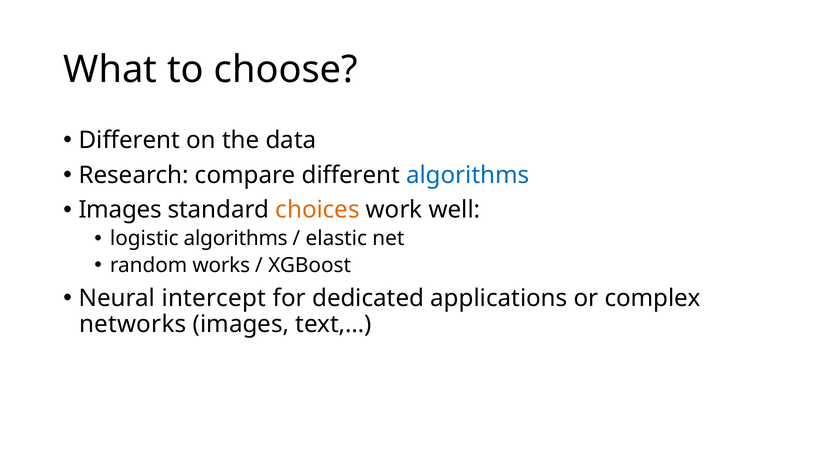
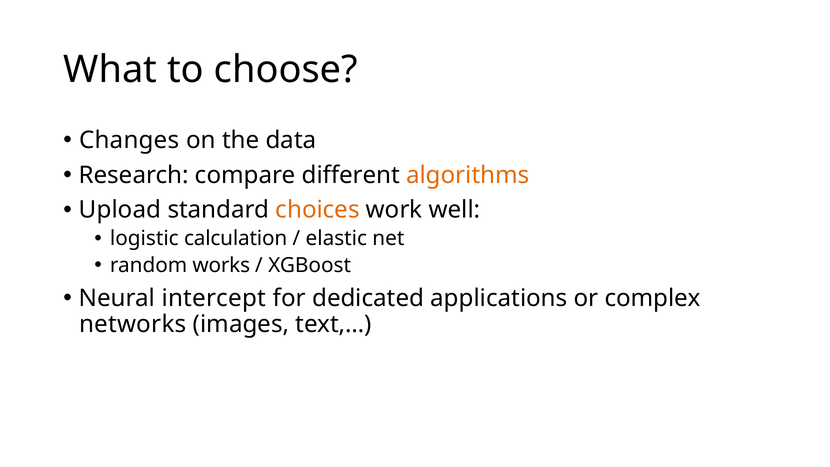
Different at (129, 140): Different -> Changes
algorithms at (468, 175) colour: blue -> orange
Images at (120, 210): Images -> Upload
logistic algorithms: algorithms -> calculation
